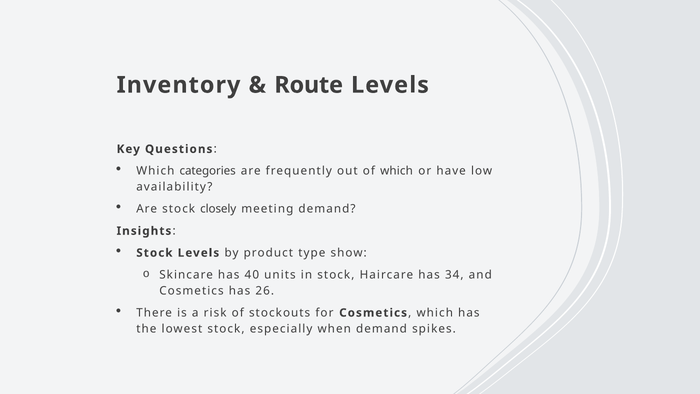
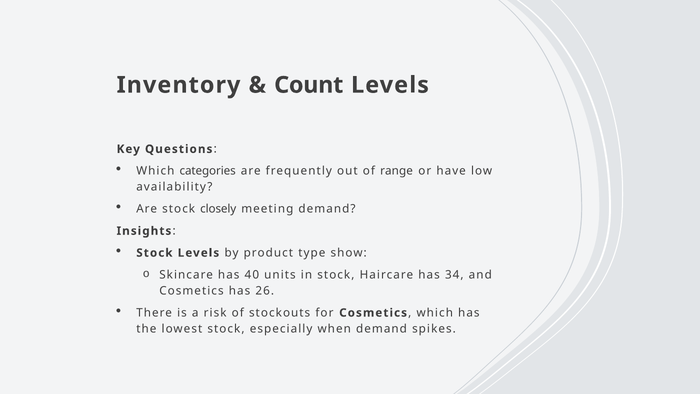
Route: Route -> Count
of which: which -> range
